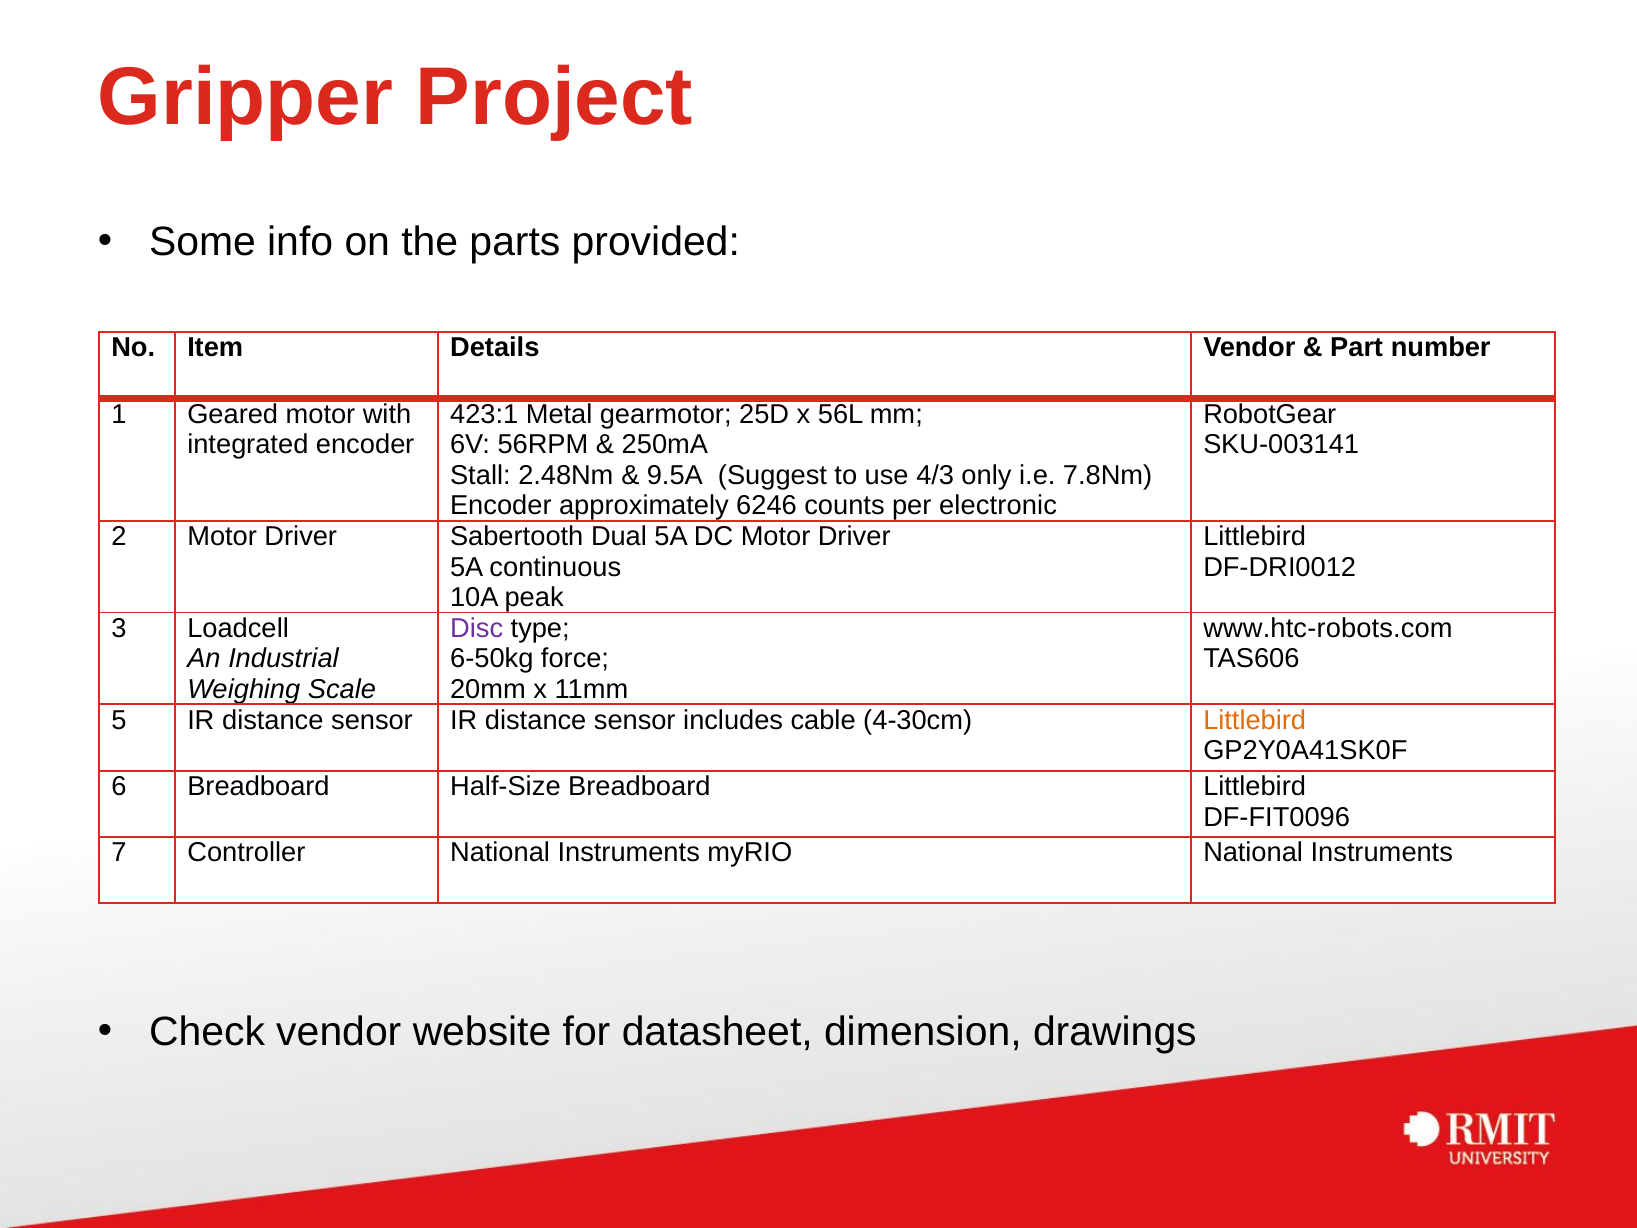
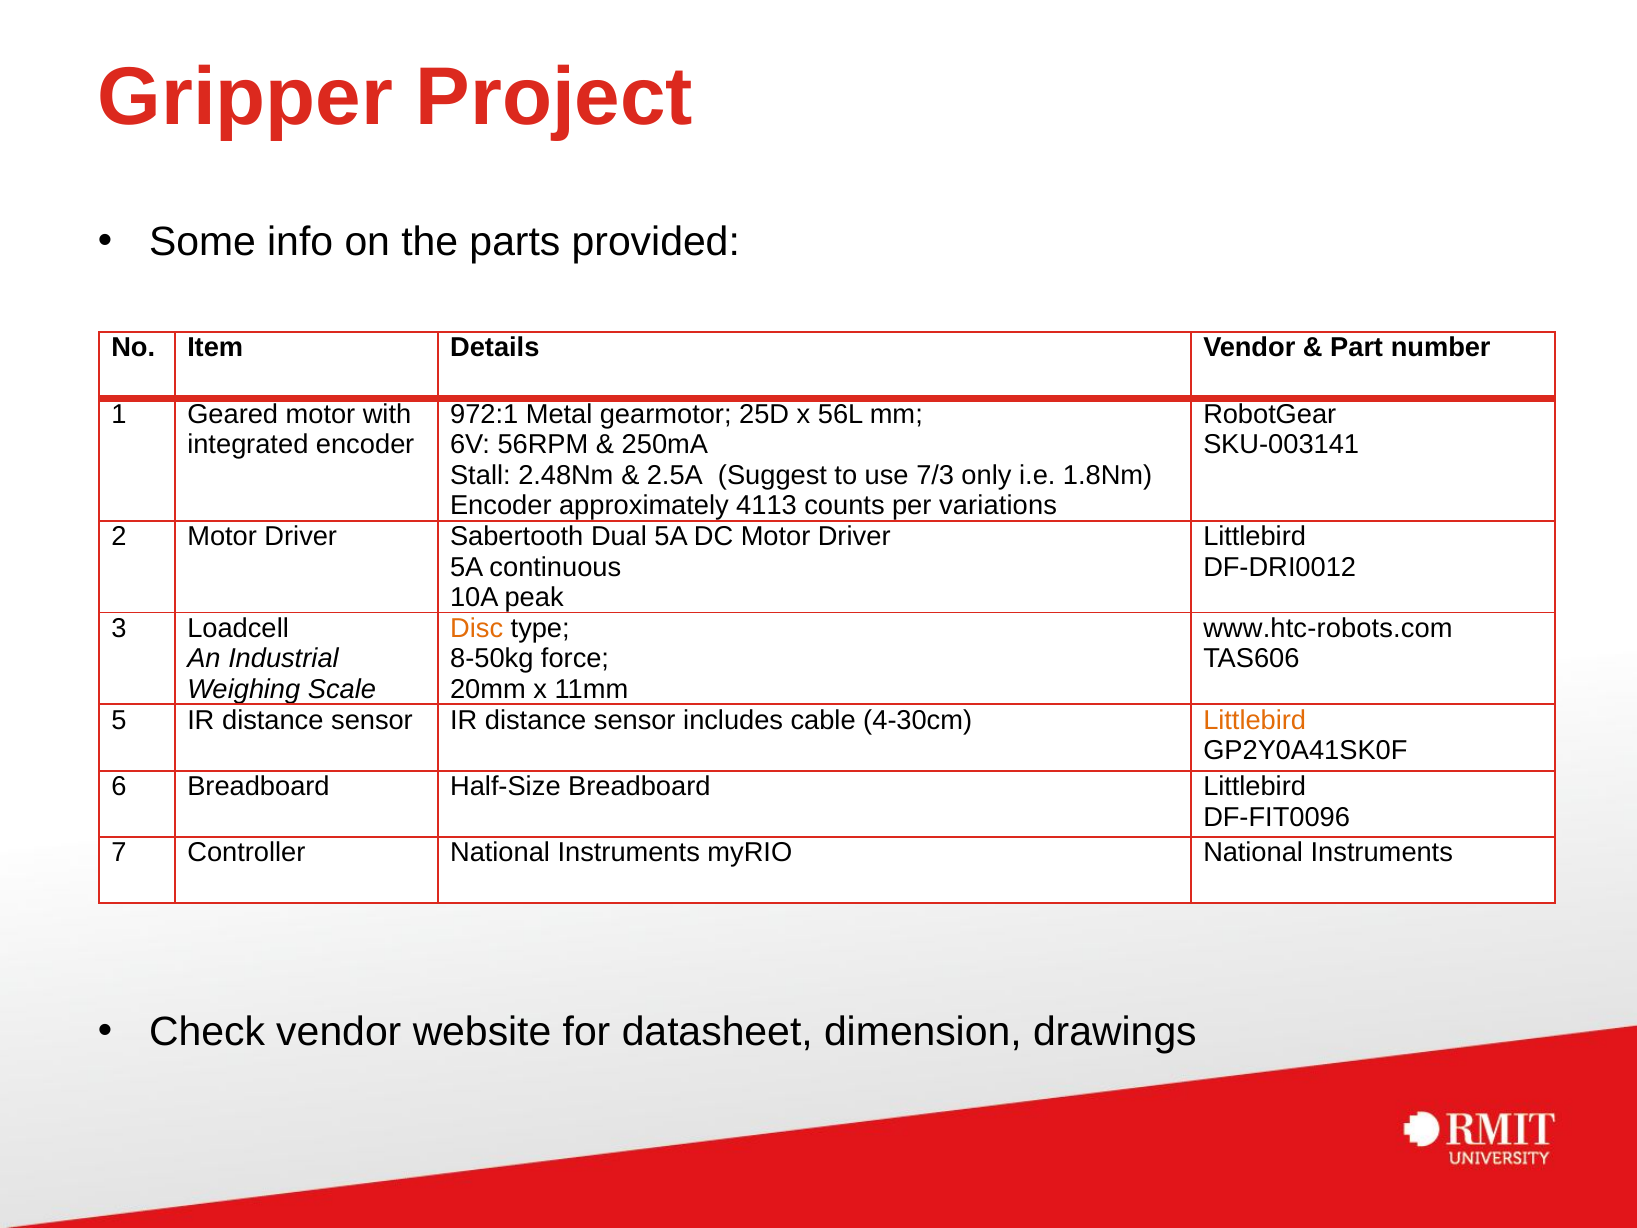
423:1: 423:1 -> 972:1
9.5A: 9.5A -> 2.5A
4/3: 4/3 -> 7/3
7.8Nm: 7.8Nm -> 1.8Nm
6246: 6246 -> 4113
electronic: electronic -> variations
Disc colour: purple -> orange
6-50kg: 6-50kg -> 8-50kg
